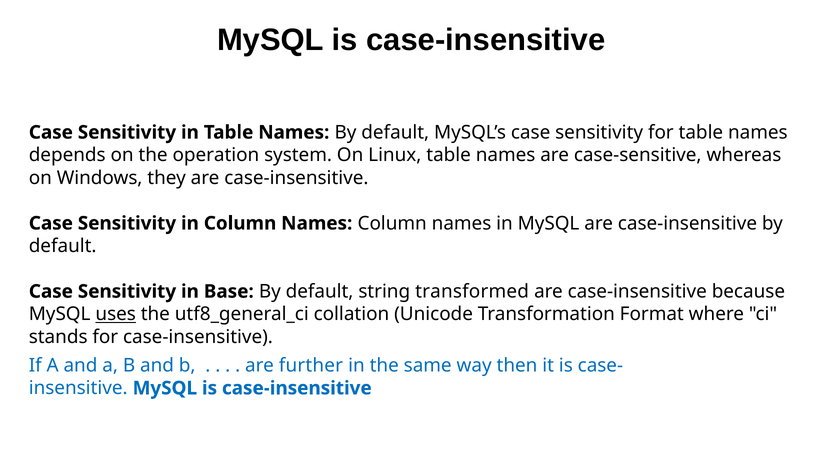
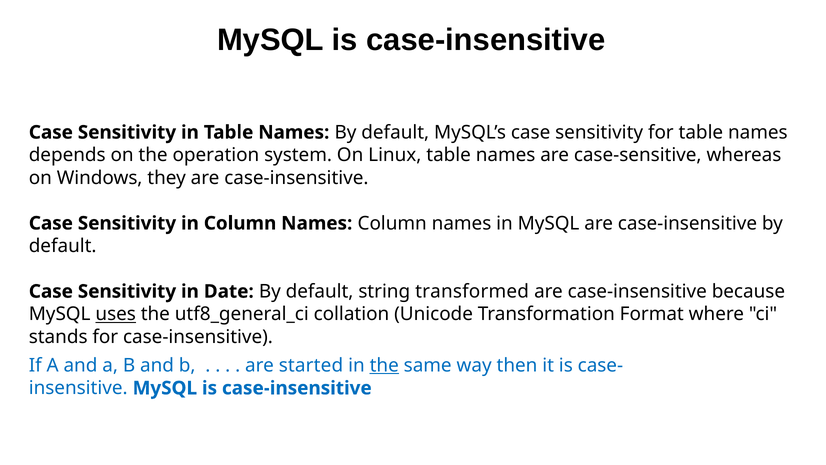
Base: Base -> Date
further: further -> started
the at (384, 365) underline: none -> present
